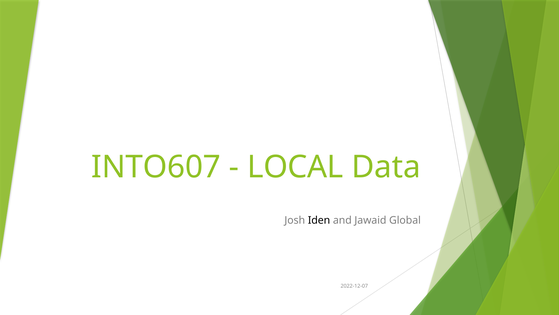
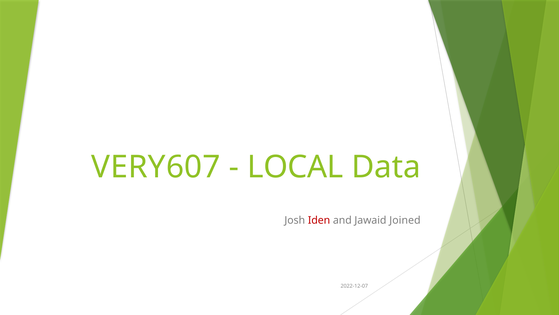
INTO607: INTO607 -> VERY607
Iden colour: black -> red
Global: Global -> Joined
